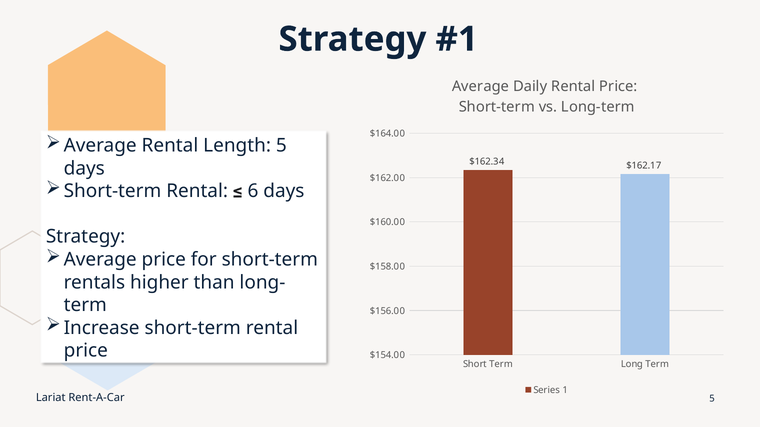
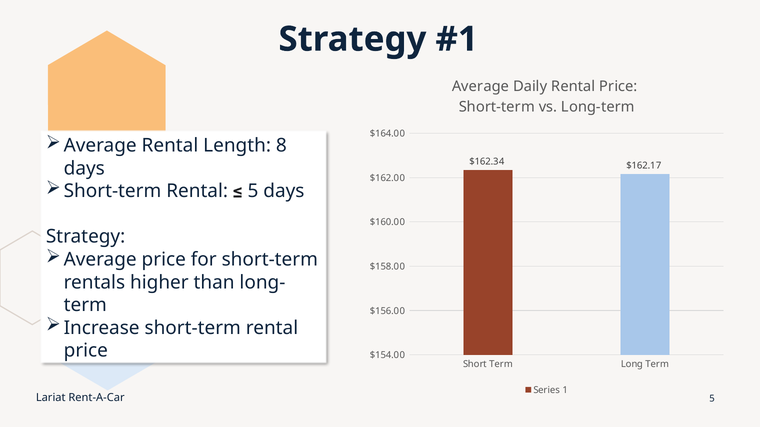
Length 5: 5 -> 8
6 at (253, 191): 6 -> 5
